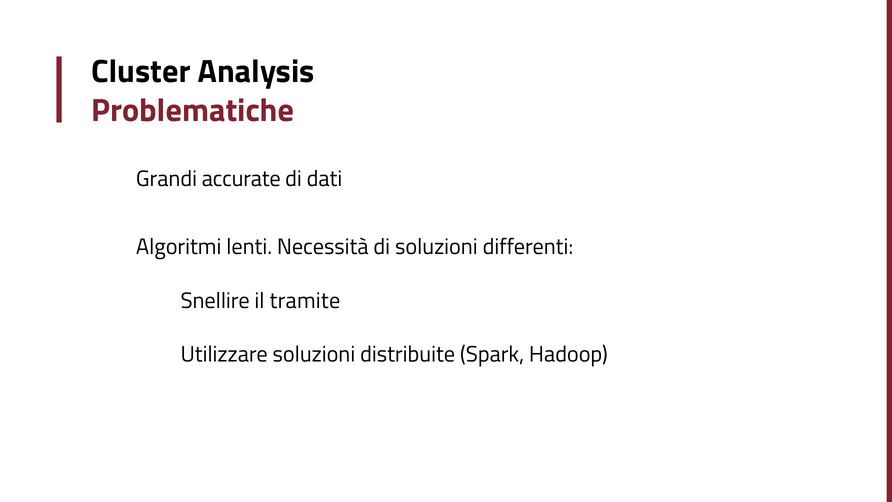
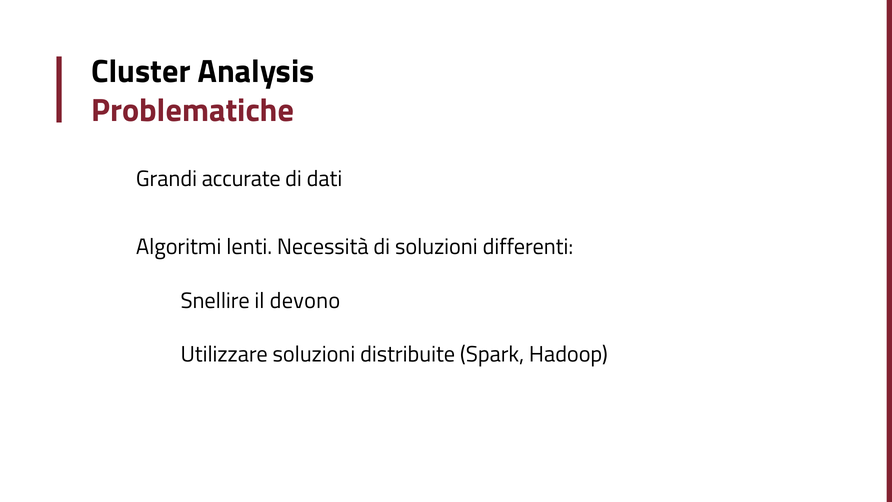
tramite: tramite -> devono
